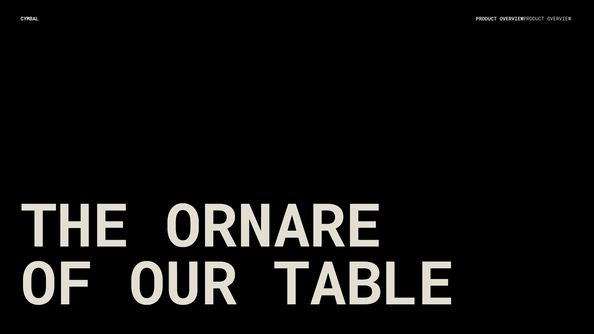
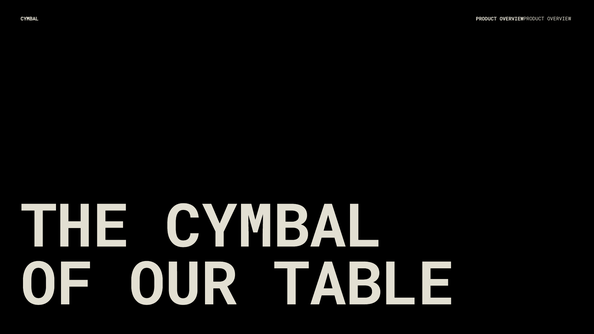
THE ORNARE: ORNARE -> CYMBAL
